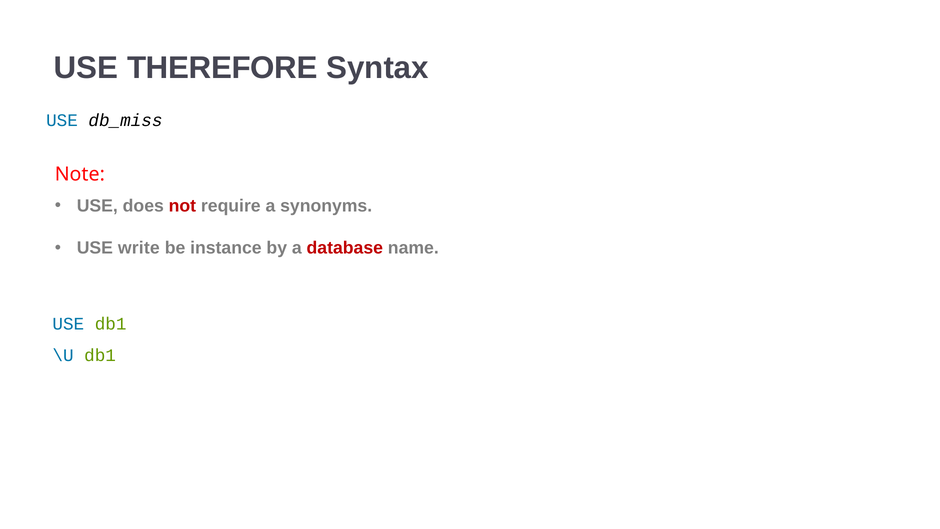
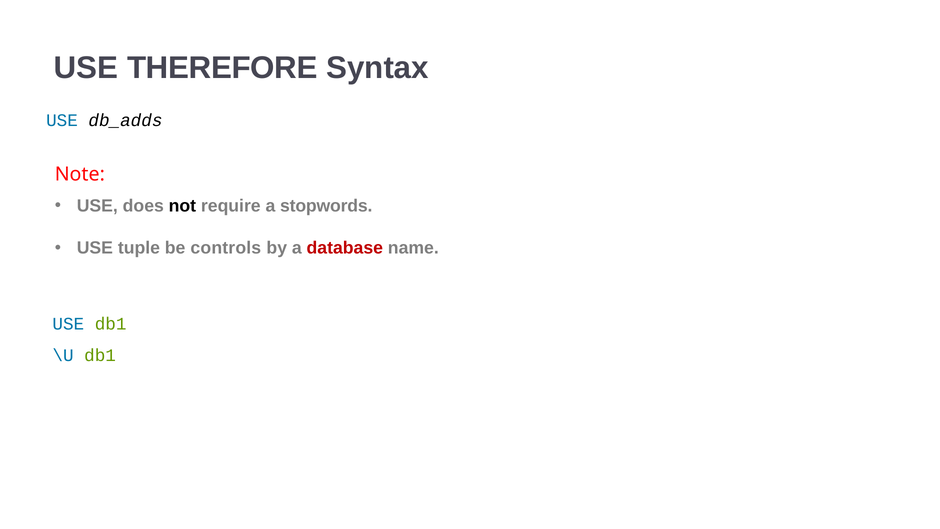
db_miss: db_miss -> db_adds
not colour: red -> black
synonyms: synonyms -> stopwords
write: write -> tuple
instance: instance -> controls
